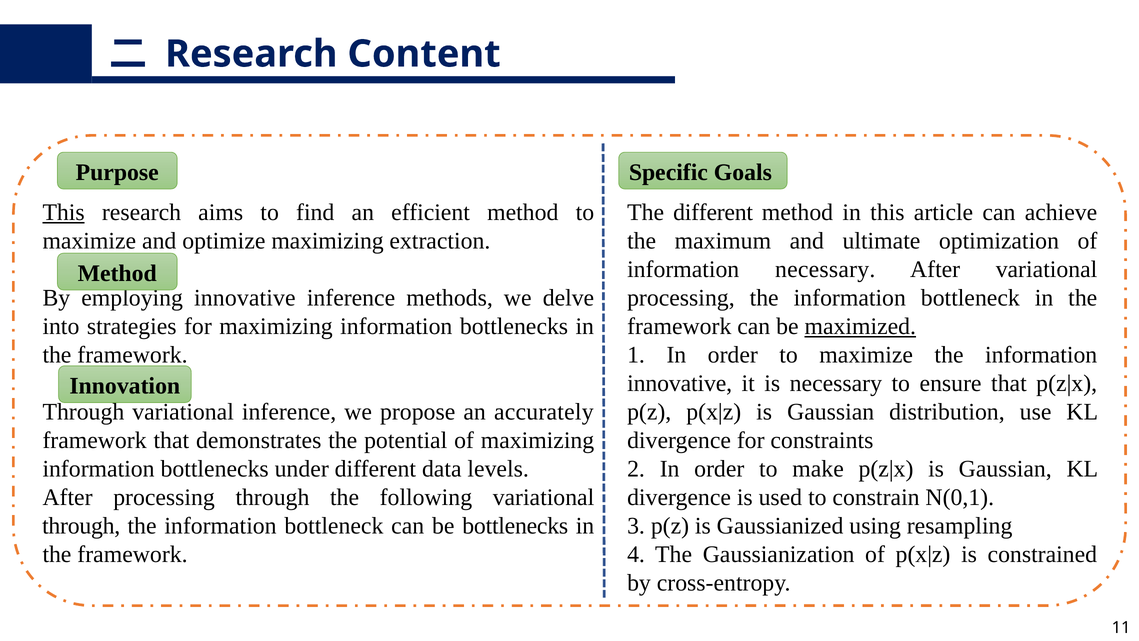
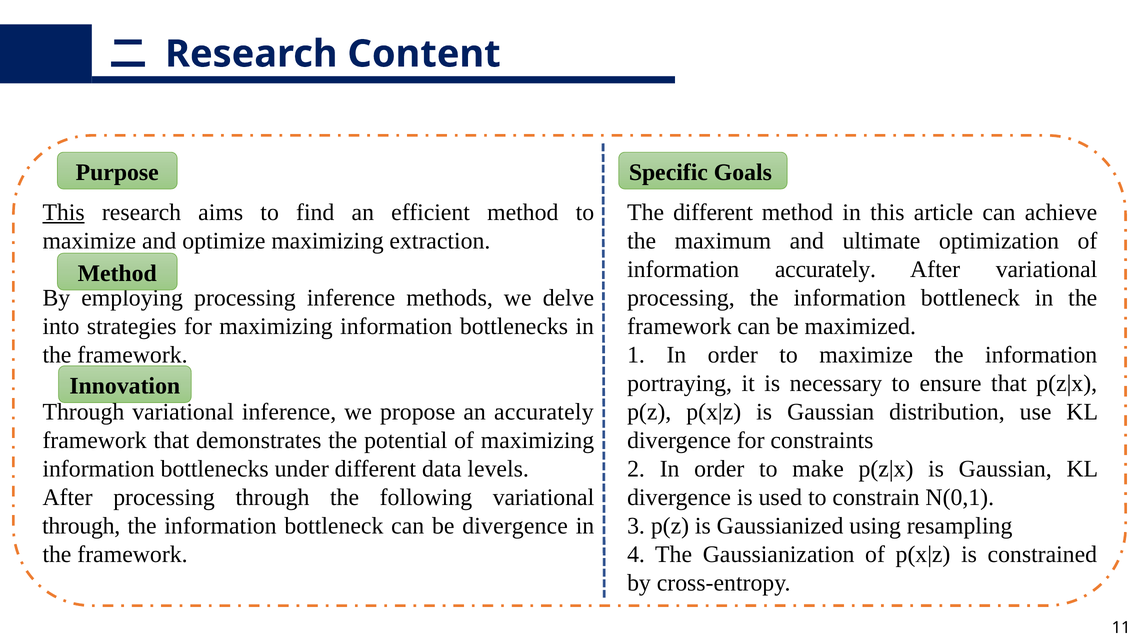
information necessary: necessary -> accurately
innovative at (245, 298): innovative -> processing
maximized underline: present -> none
innovative at (680, 383): innovative -> portraying
be bottlenecks: bottlenecks -> divergence
